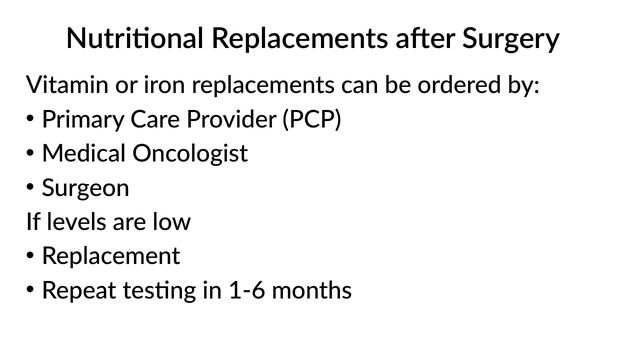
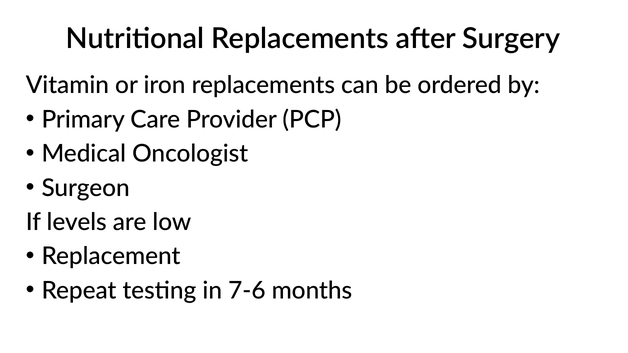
1-6: 1-6 -> 7-6
